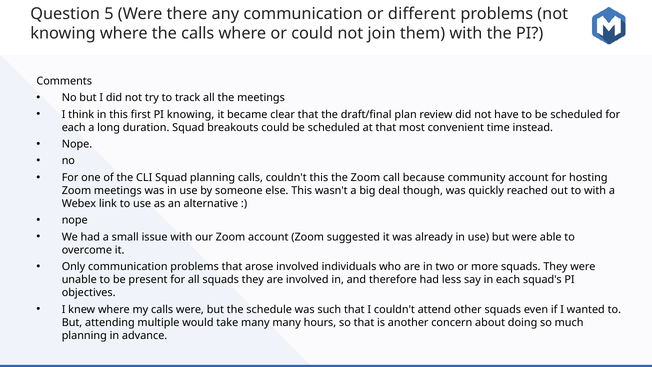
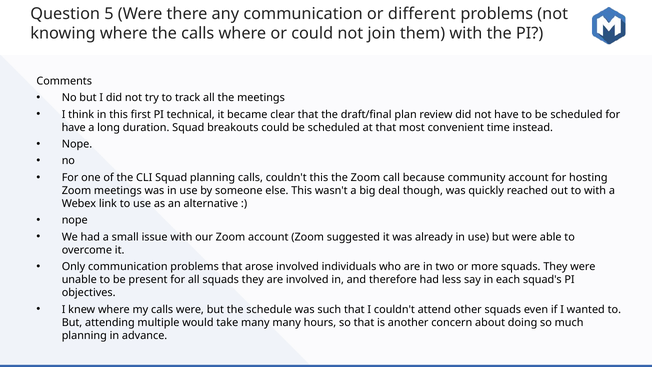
PI knowing: knowing -> technical
each at (74, 127): each -> have
